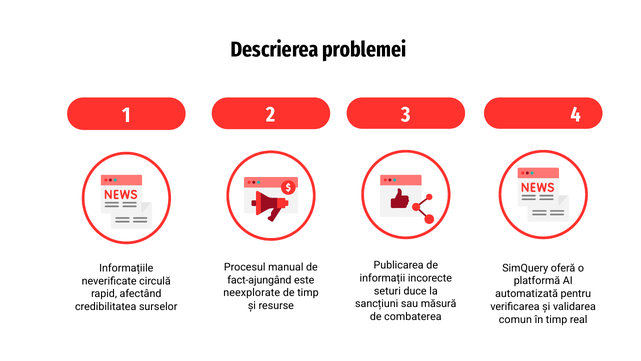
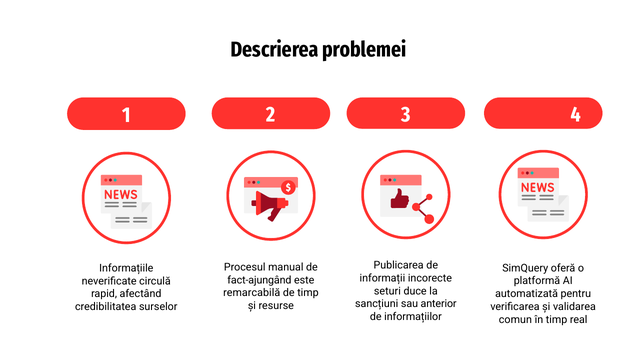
neexplorate: neexplorate -> remarcabilă
măsură: măsură -> anterior
combaterea: combaterea -> informațiilor
